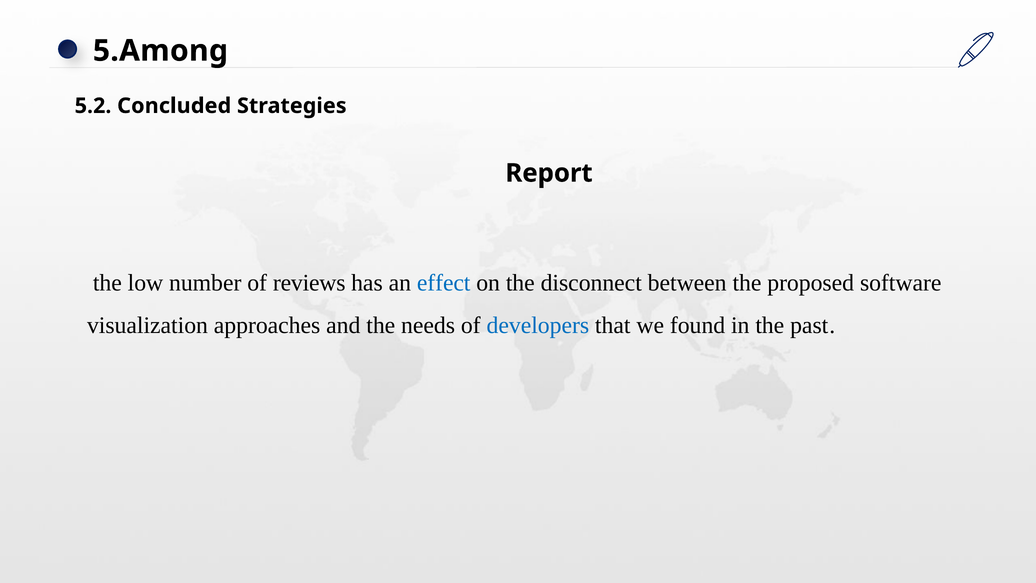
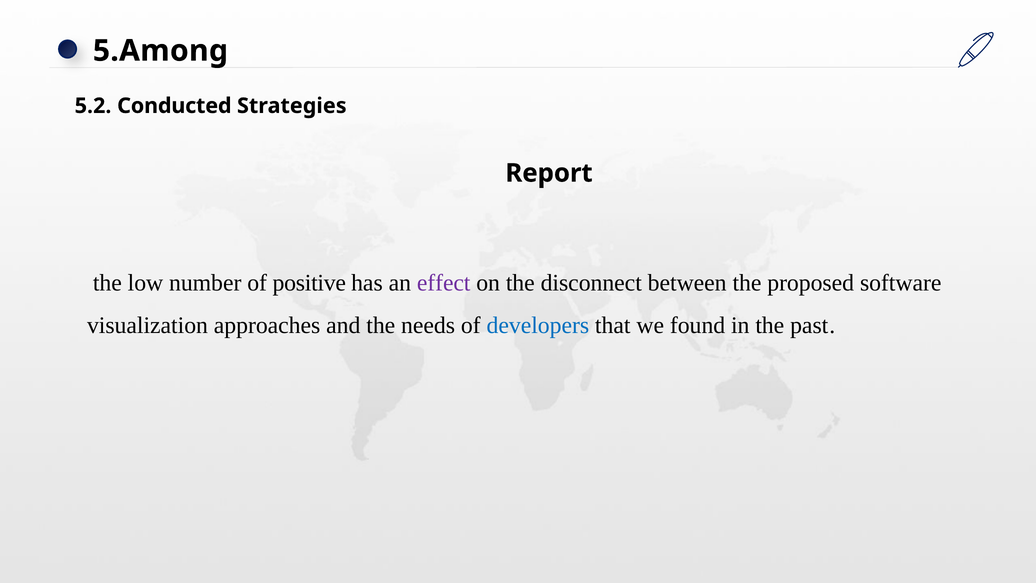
Concluded: Concluded -> Conducted
reviews: reviews -> positive
effect colour: blue -> purple
